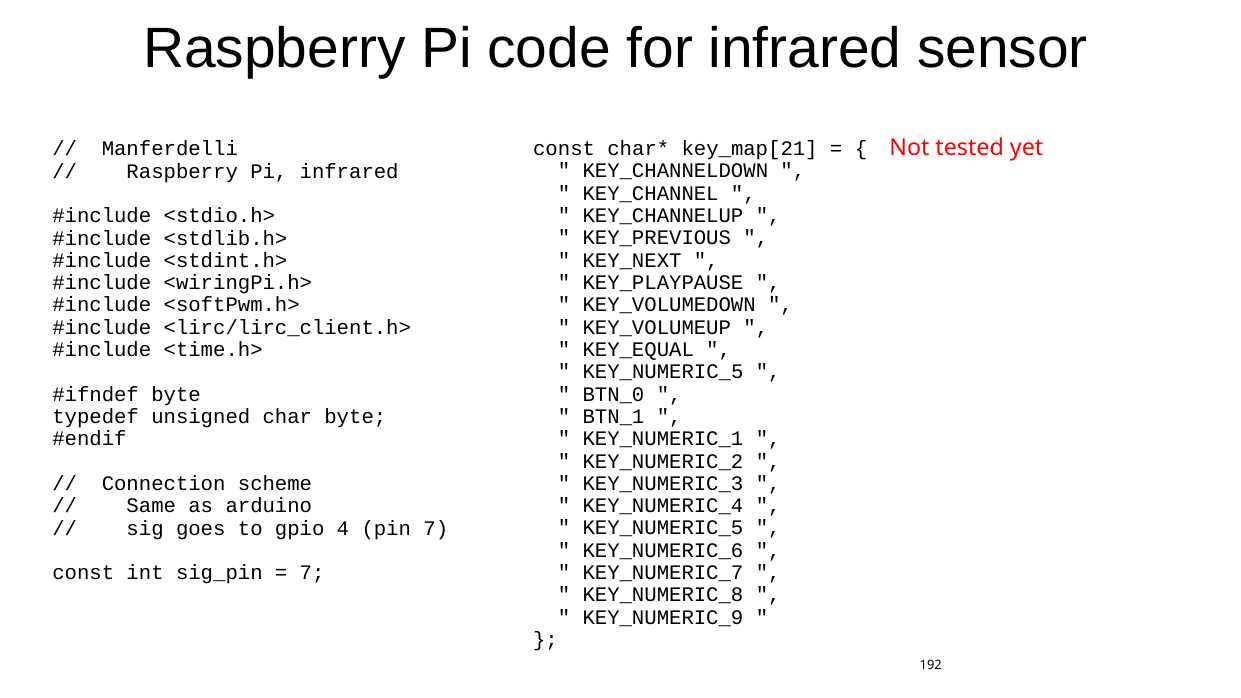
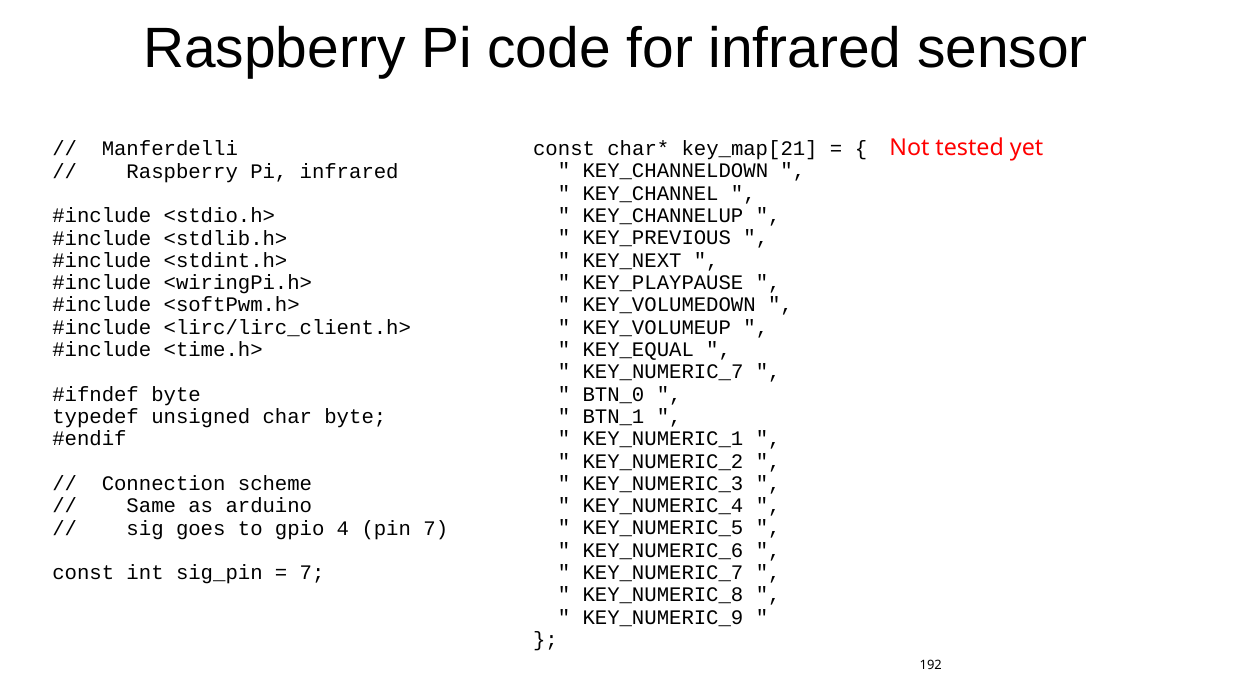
KEY_NUMERIC_5 at (663, 372): KEY_NUMERIC_5 -> KEY_NUMERIC_7
